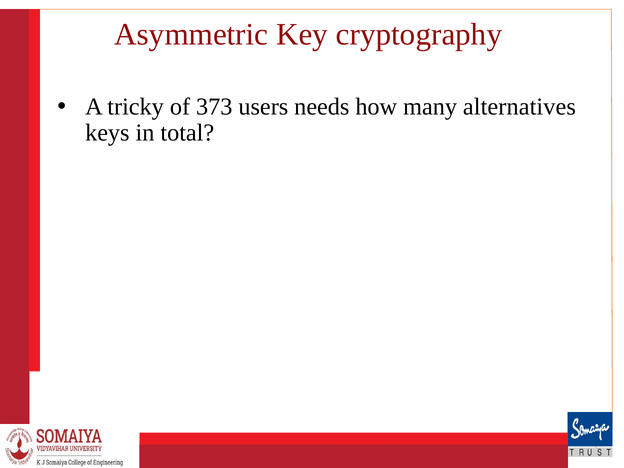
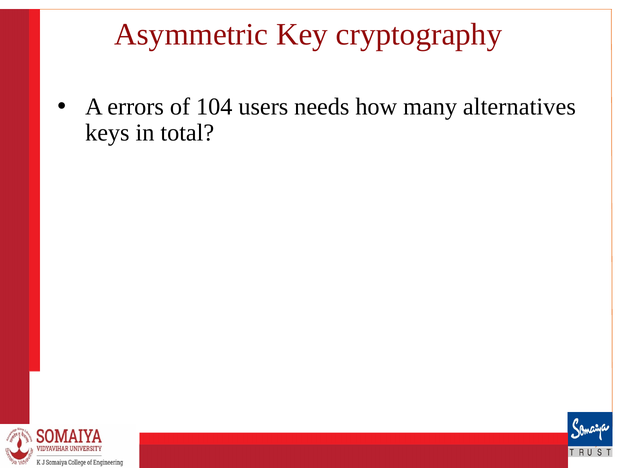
tricky: tricky -> errors
373: 373 -> 104
